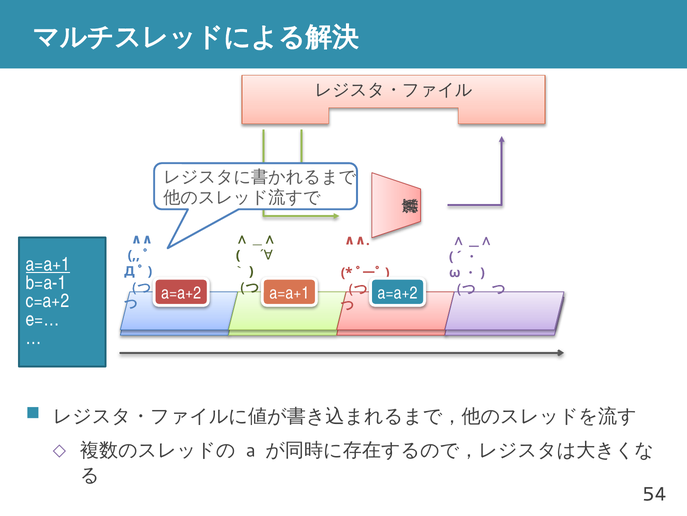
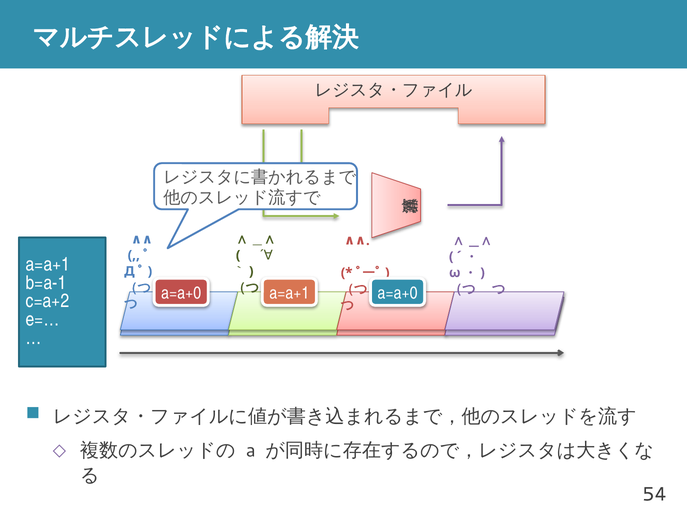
a=a+1 at (48, 264) underline: present -> none
a=a+2 at (181, 293): a=a+2 -> a=a+0
a=a+2 at (398, 293): a=a+2 -> a=a+0
